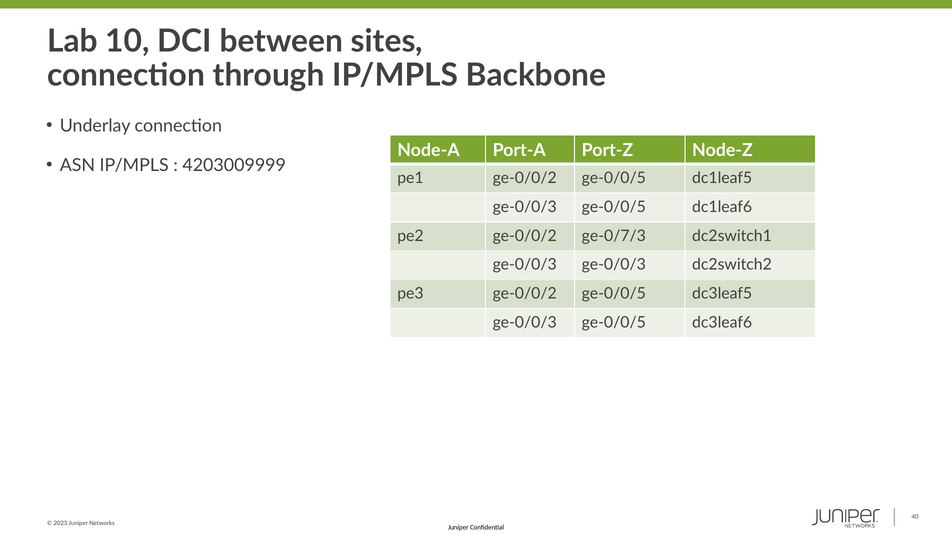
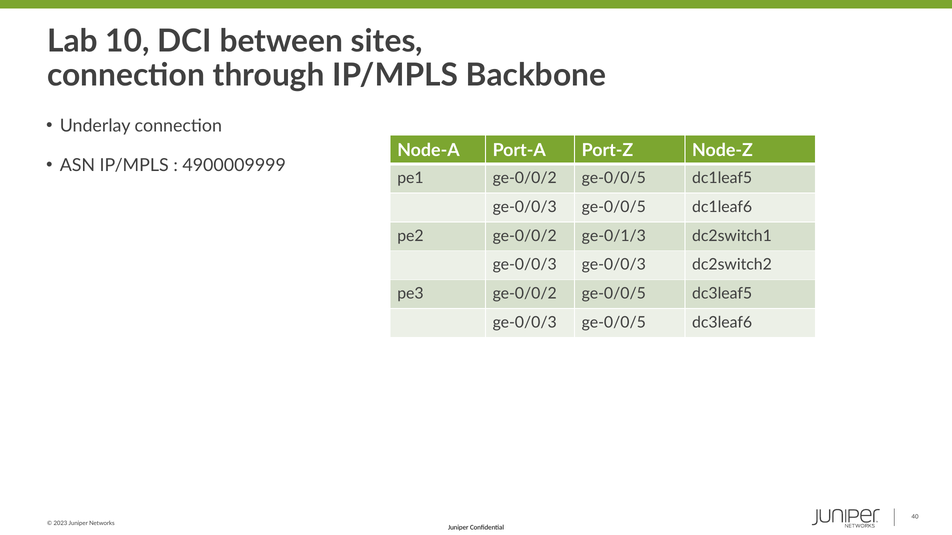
4203009999: 4203009999 -> 4900009999
ge-0/7/3: ge-0/7/3 -> ge-0/1/3
